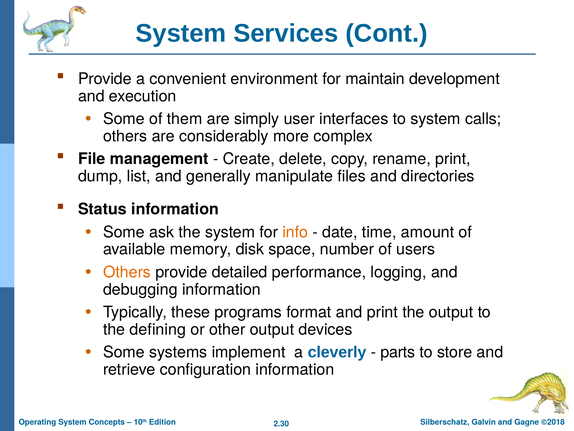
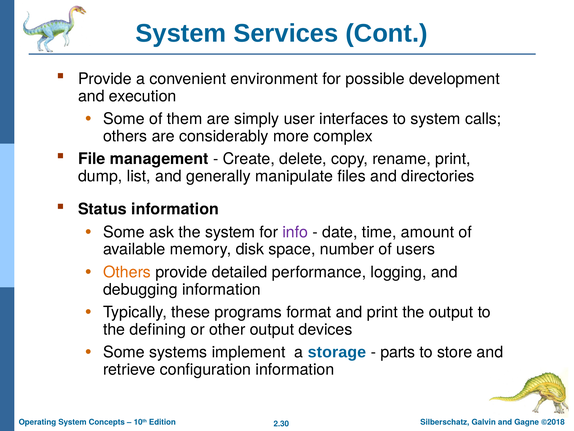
maintain: maintain -> possible
info colour: orange -> purple
cleverly: cleverly -> storage
